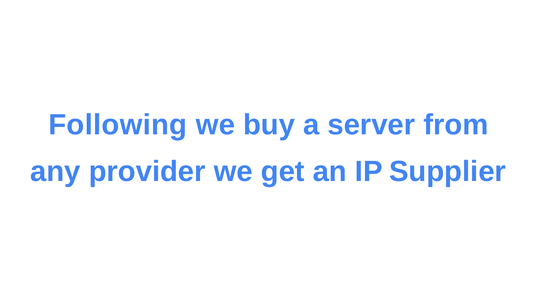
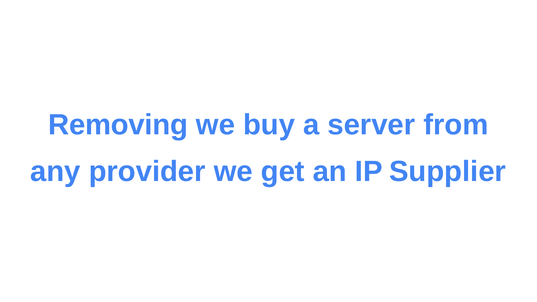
Following: Following -> Removing
